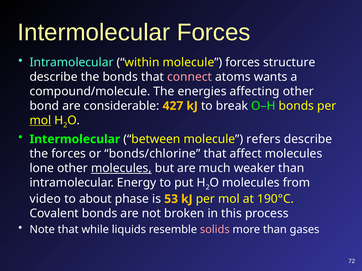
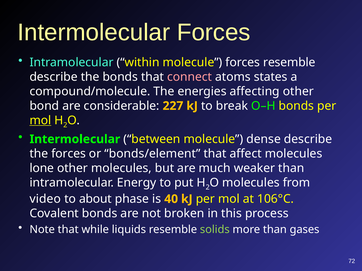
forces structure: structure -> resemble
wants: wants -> states
427: 427 -> 227
refers: refers -> dense
bonds/chlorine: bonds/chlorine -> bonds/element
molecules at (121, 168) underline: present -> none
53: 53 -> 40
190°C: 190°C -> 106°C
solids colour: pink -> light green
